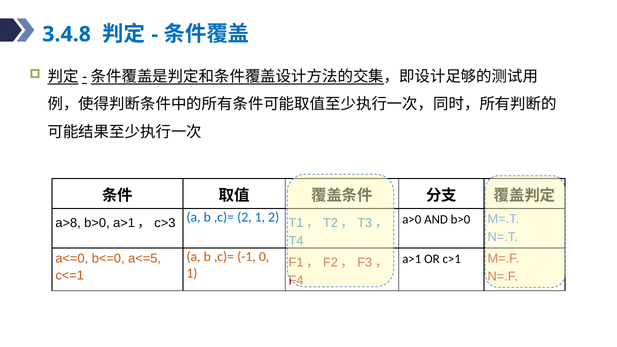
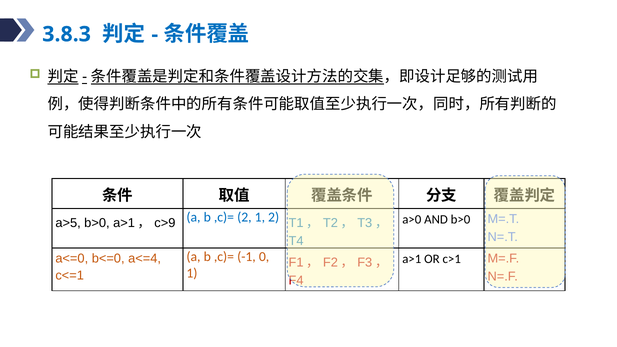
3.4.8: 3.4.8 -> 3.8.3
a>8: a>8 -> a>5
c>3: c>3 -> c>9
a<=5: a<=5 -> a<=4
